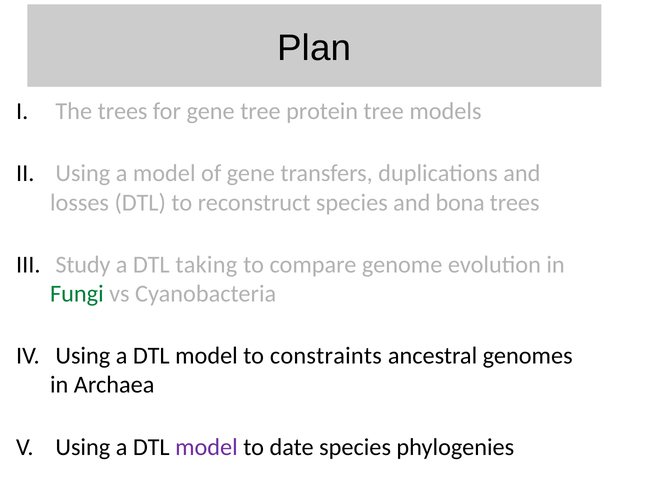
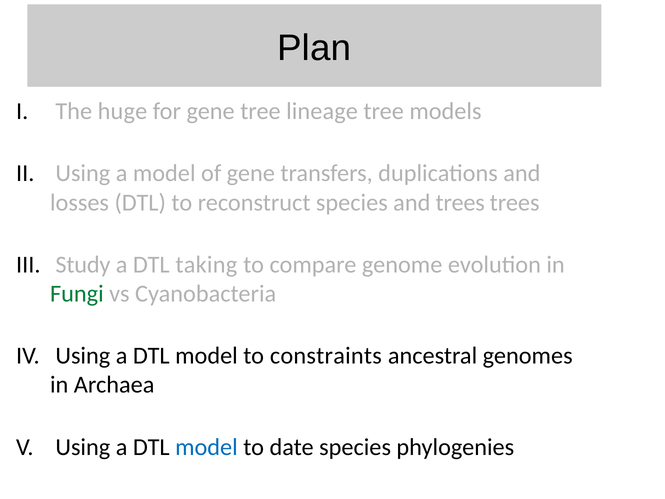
The trees: trees -> huge
protein: protein -> lineage
and bona: bona -> trees
model at (206, 447) colour: purple -> blue
